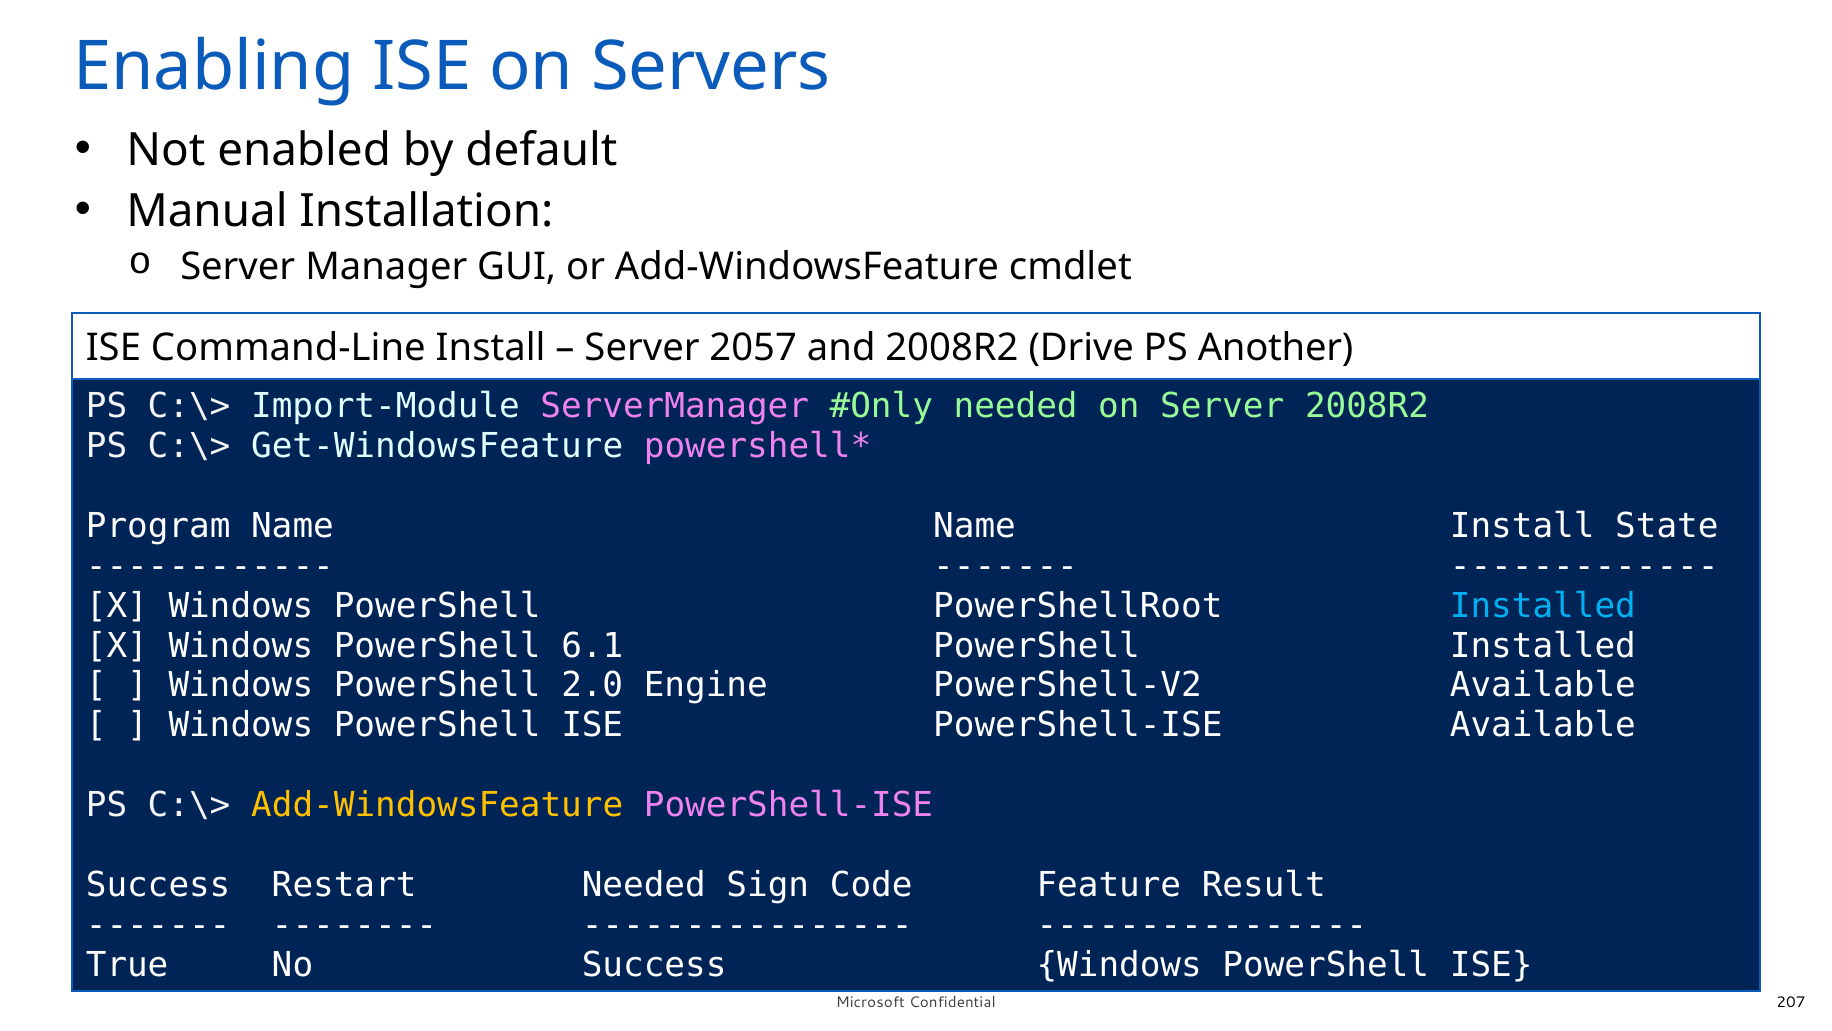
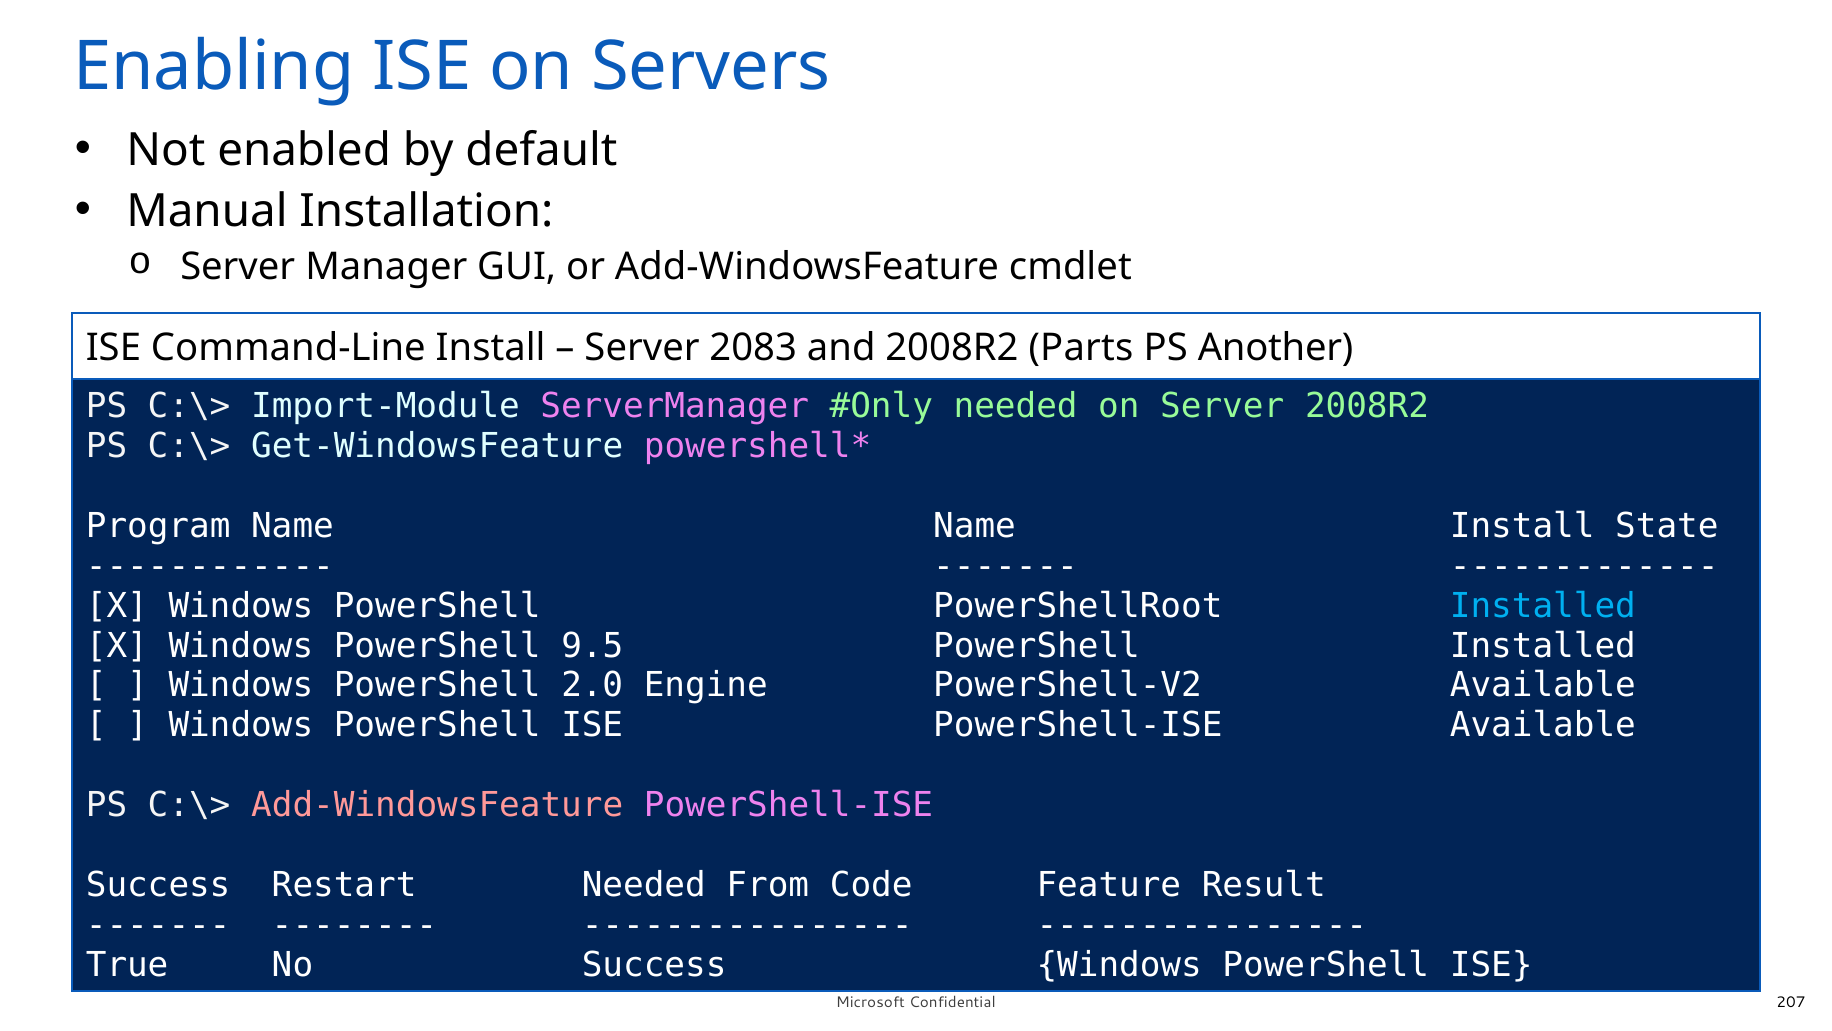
2057: 2057 -> 2083
Drive: Drive -> Parts
6.1: 6.1 -> 9.5
Add-WindowsFeature at (437, 805) colour: yellow -> pink
Sign: Sign -> From
